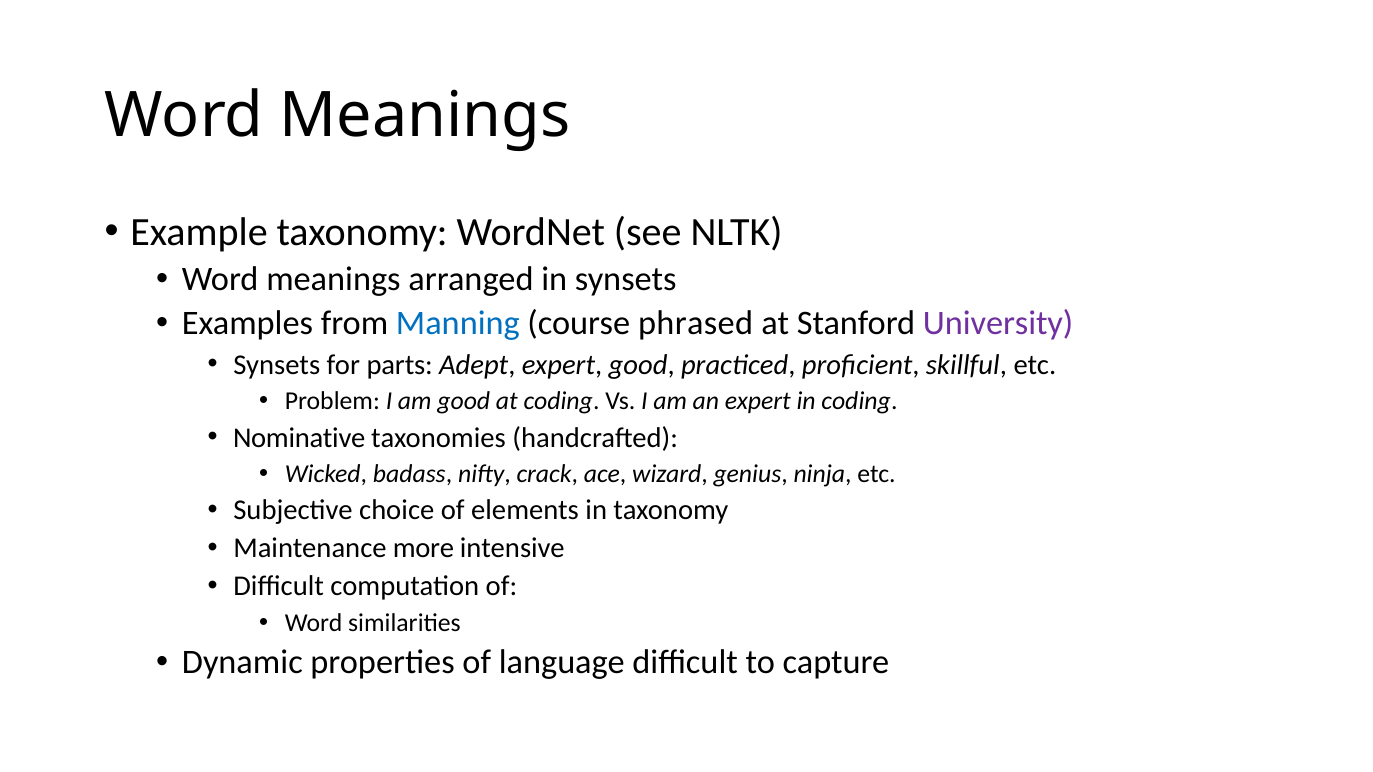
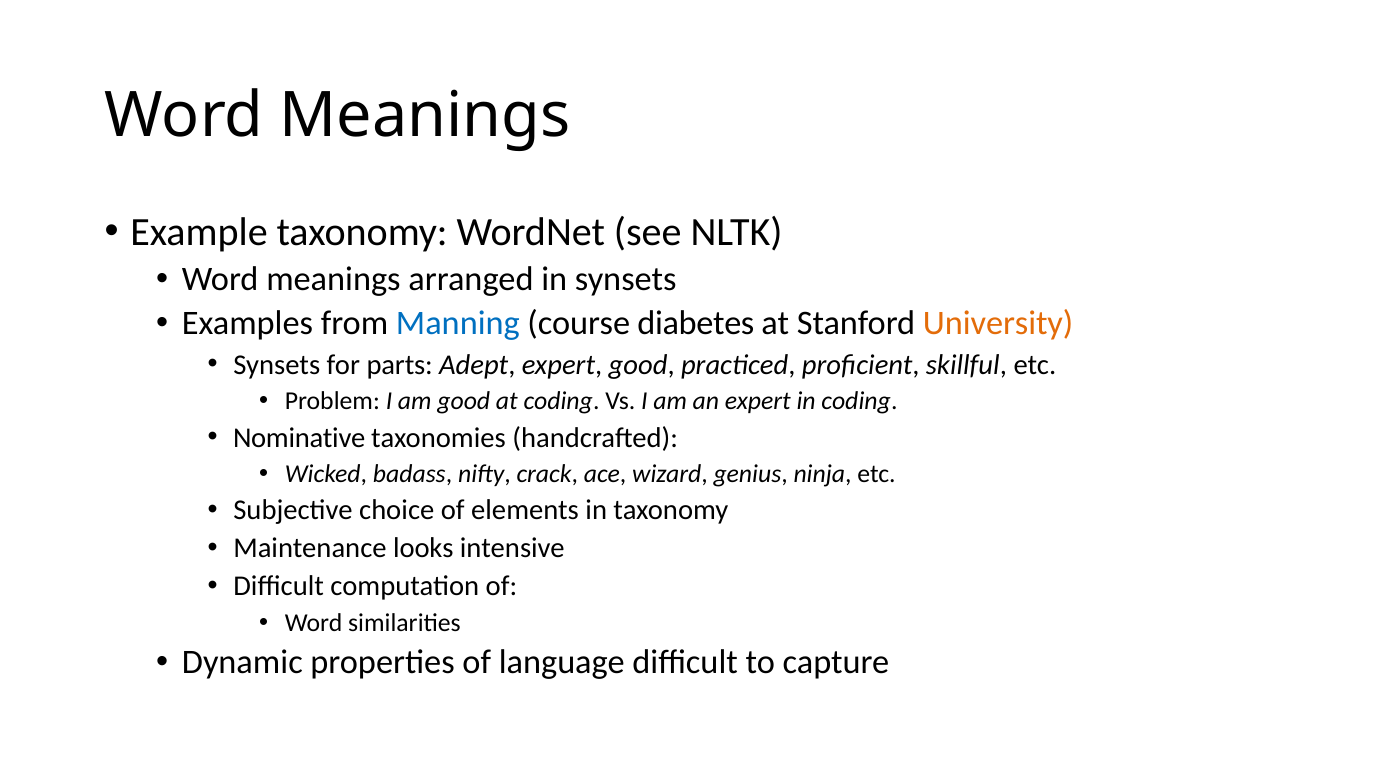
phrased: phrased -> diabetes
University colour: purple -> orange
more: more -> looks
